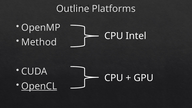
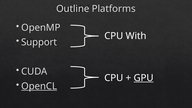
Intel: Intel -> With
Method: Method -> Support
GPU underline: none -> present
